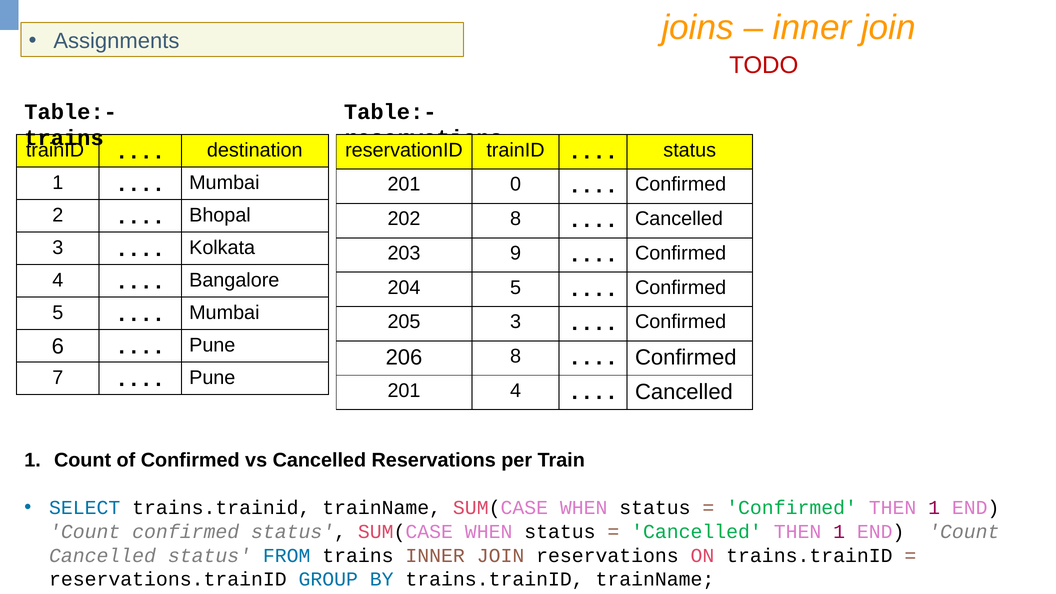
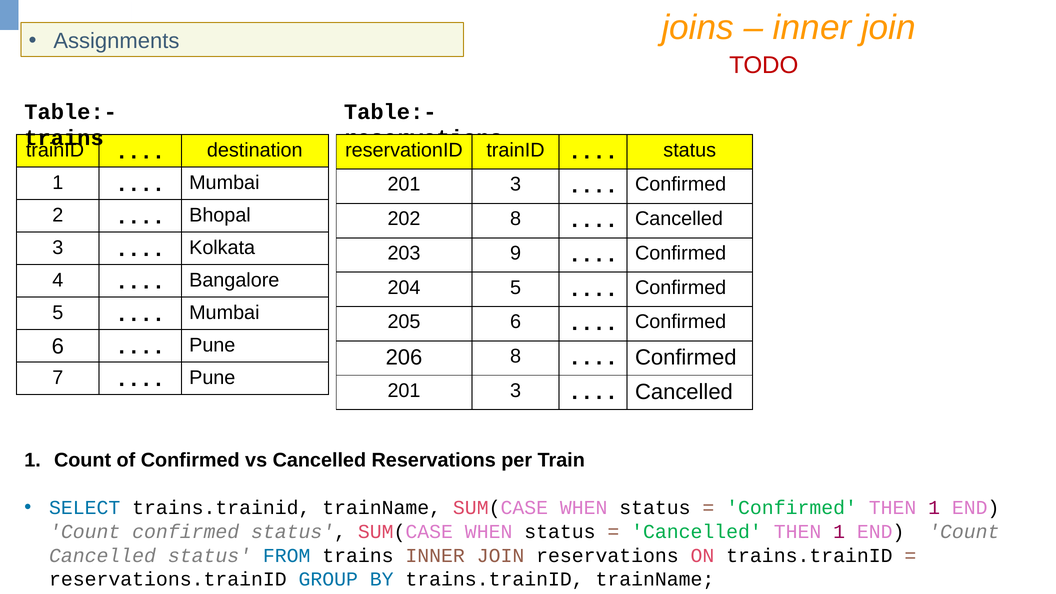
0 at (516, 184): 0 -> 3
205 3: 3 -> 6
4 at (516, 391): 4 -> 3
